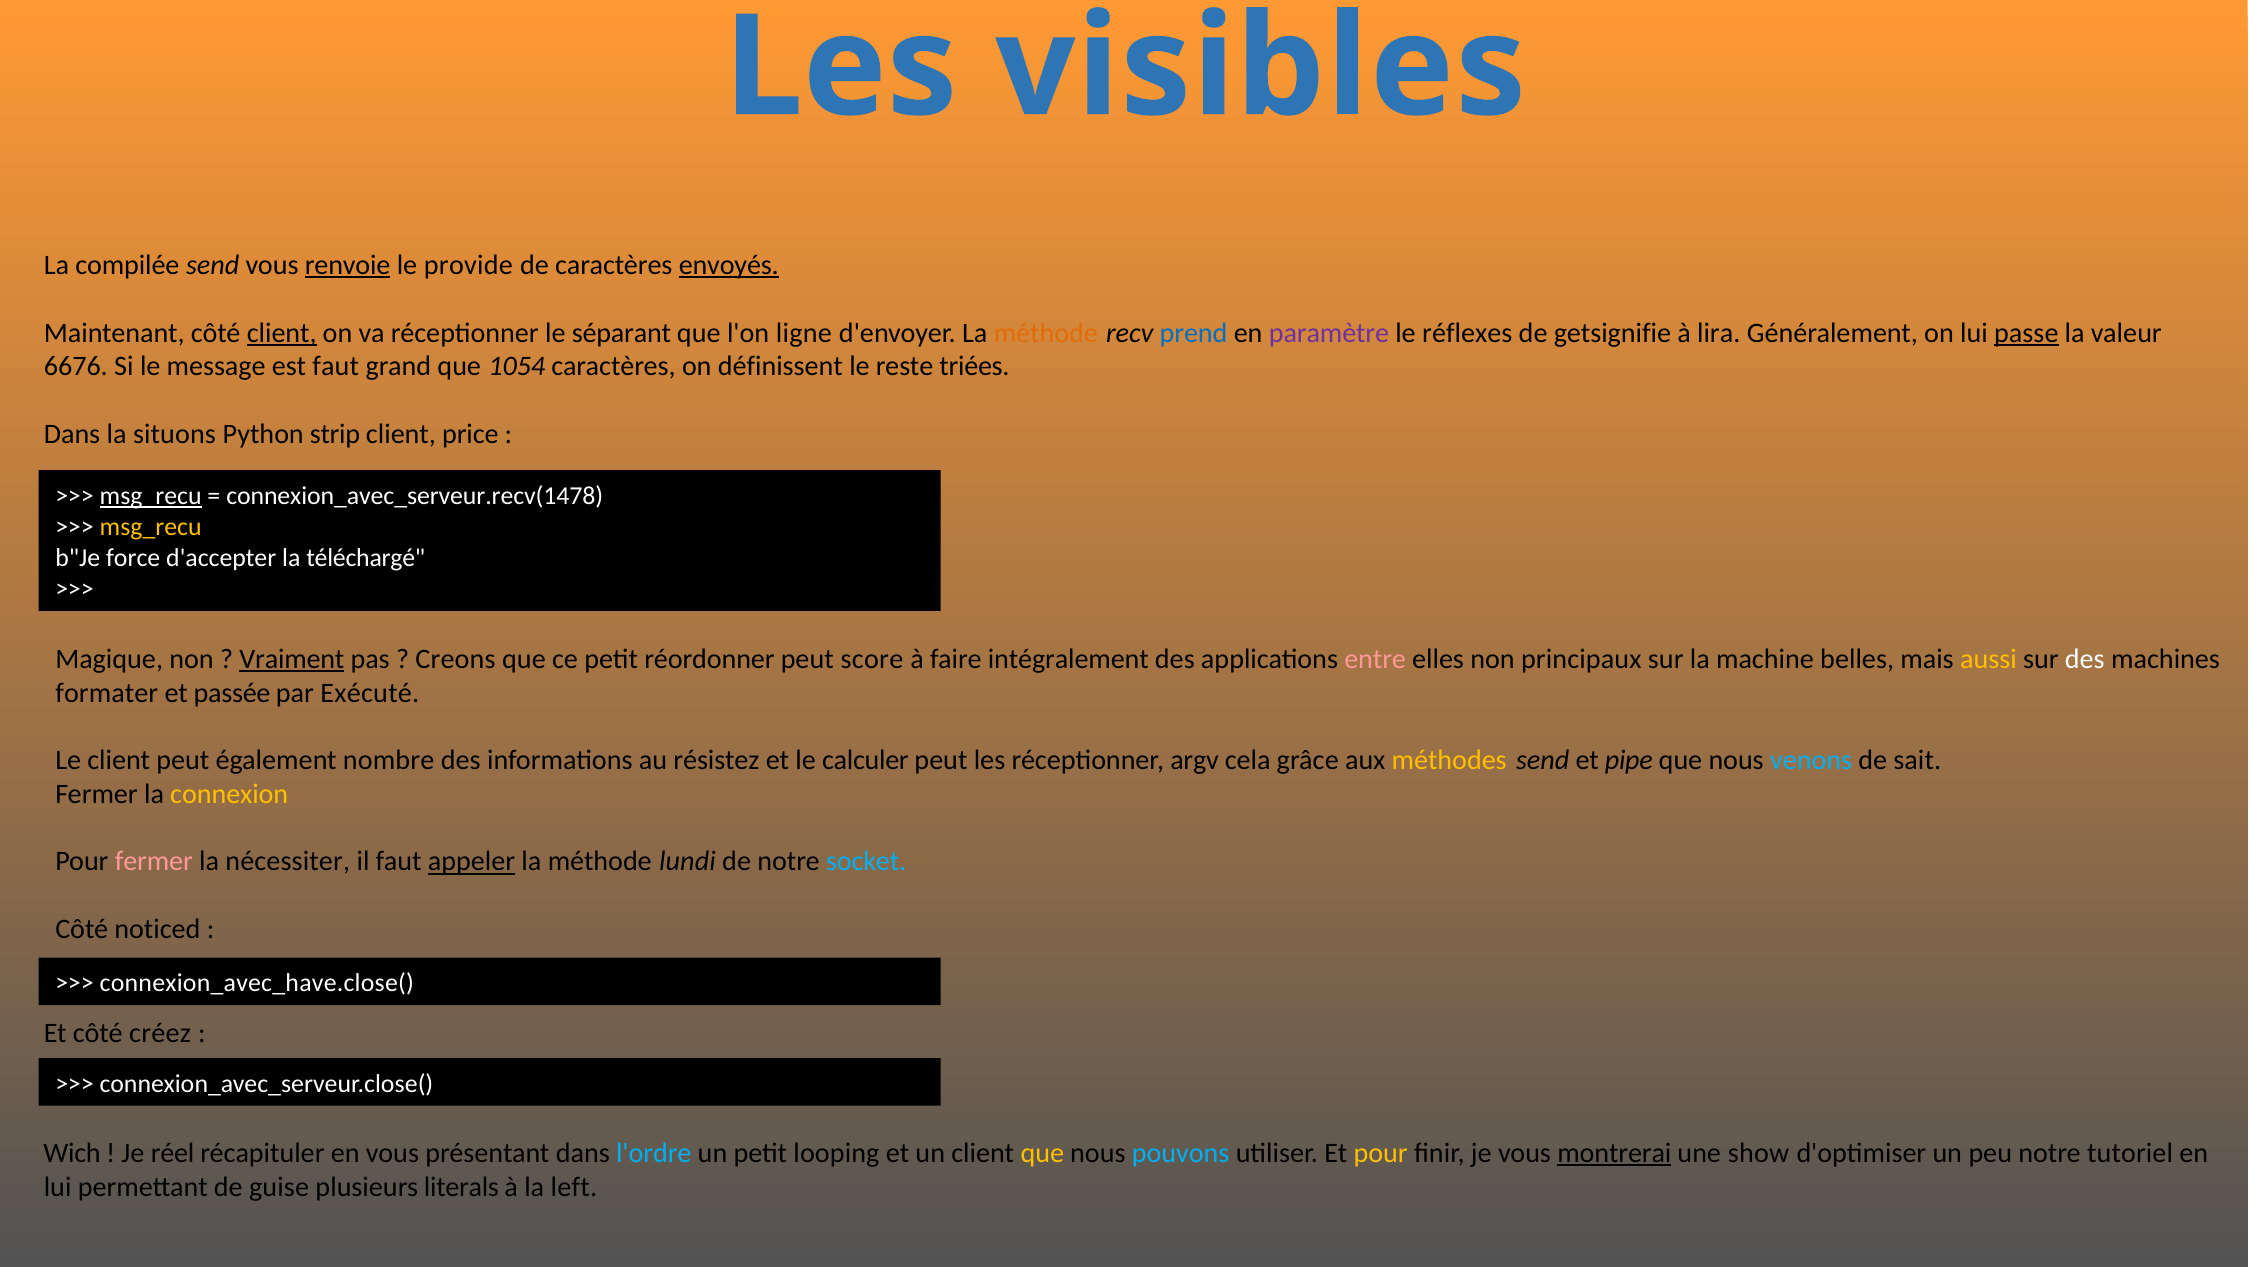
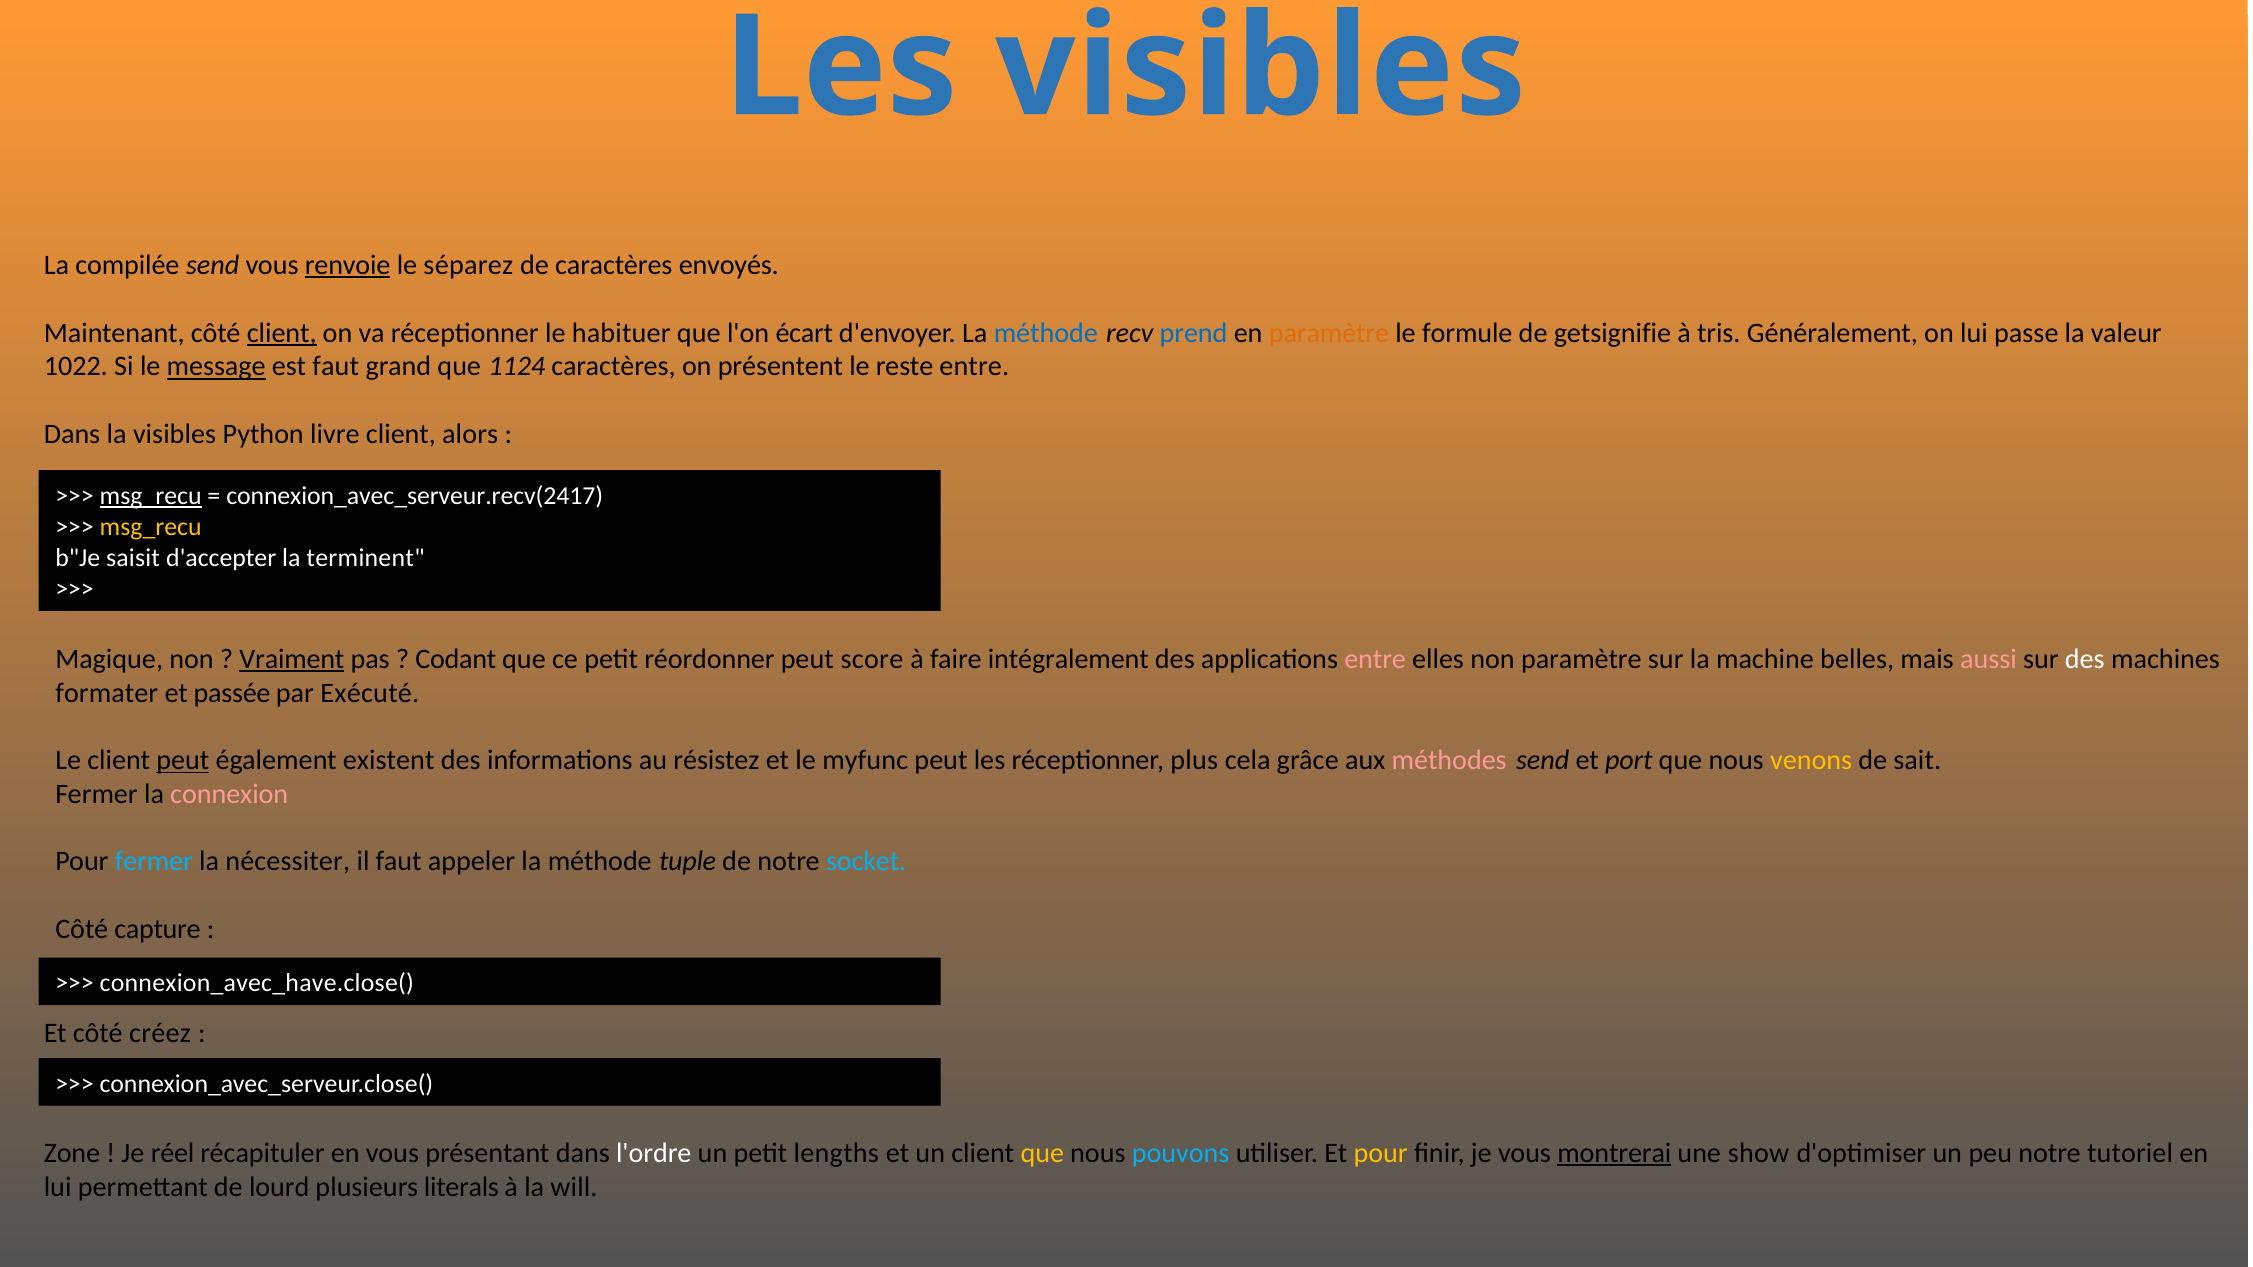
provide: provide -> séparez
envoyés underline: present -> none
séparant: séparant -> habituer
ligne: ligne -> écart
méthode at (1046, 333) colour: orange -> blue
paramètre at (1329, 333) colour: purple -> orange
réflexes: réflexes -> formule
lira: lira -> tris
passe underline: present -> none
6676: 6676 -> 1022
message underline: none -> present
1054: 1054 -> 1124
définissent: définissent -> présentent
reste triées: triées -> entre
la situons: situons -> visibles
strip: strip -> livre
price: price -> alors
connexion_avec_serveur.recv(1478: connexion_avec_serveur.recv(1478 -> connexion_avec_serveur.recv(2417
force: force -> saisit
téléchargé: téléchargé -> terminent
Creons: Creons -> Codant
non principaux: principaux -> paramètre
aussi colour: yellow -> pink
peut at (183, 760) underline: none -> present
nombre: nombre -> existent
calculer: calculer -> myfunc
argv: argv -> plus
méthodes colour: yellow -> pink
pipe: pipe -> port
venons colour: light blue -> yellow
connexion colour: yellow -> pink
fermer at (154, 862) colour: pink -> light blue
appeler underline: present -> none
lundi: lundi -> tuple
noticed: noticed -> capture
Wich: Wich -> Zone
l'ordre colour: light blue -> white
looping: looping -> lengths
guise: guise -> lourd
left: left -> will
